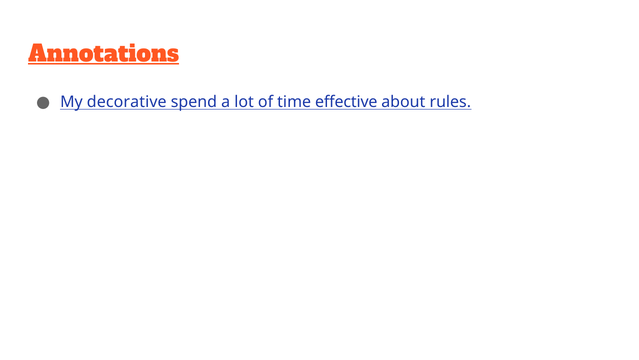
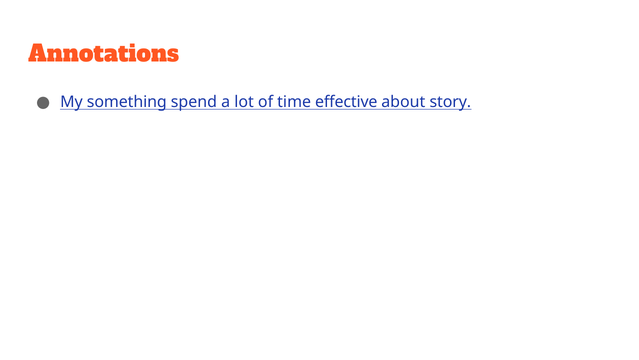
Annotations underline: present -> none
decorative: decorative -> something
rules: rules -> story
